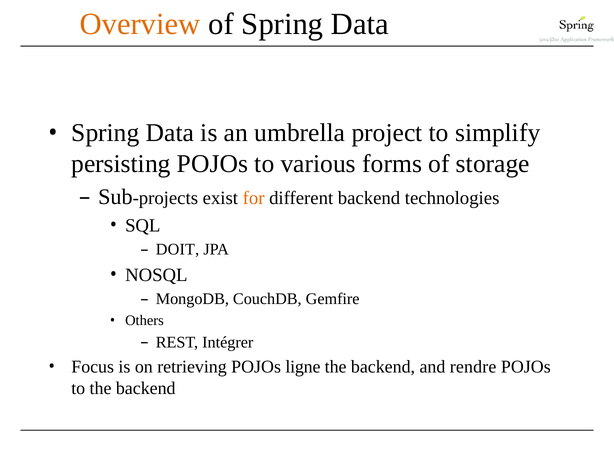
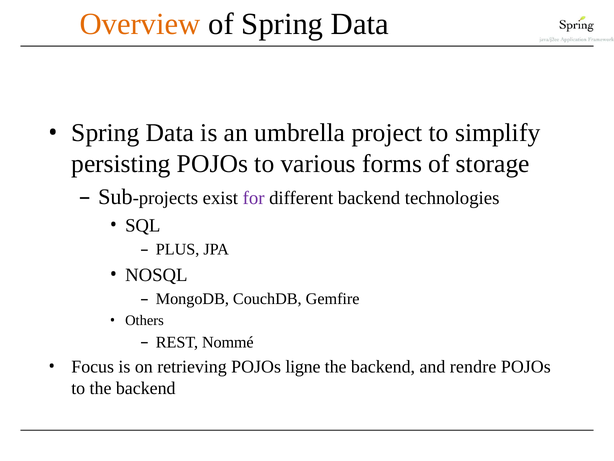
for colour: orange -> purple
DOIT: DOIT -> PLUS
Intégrer: Intégrer -> Nommé
